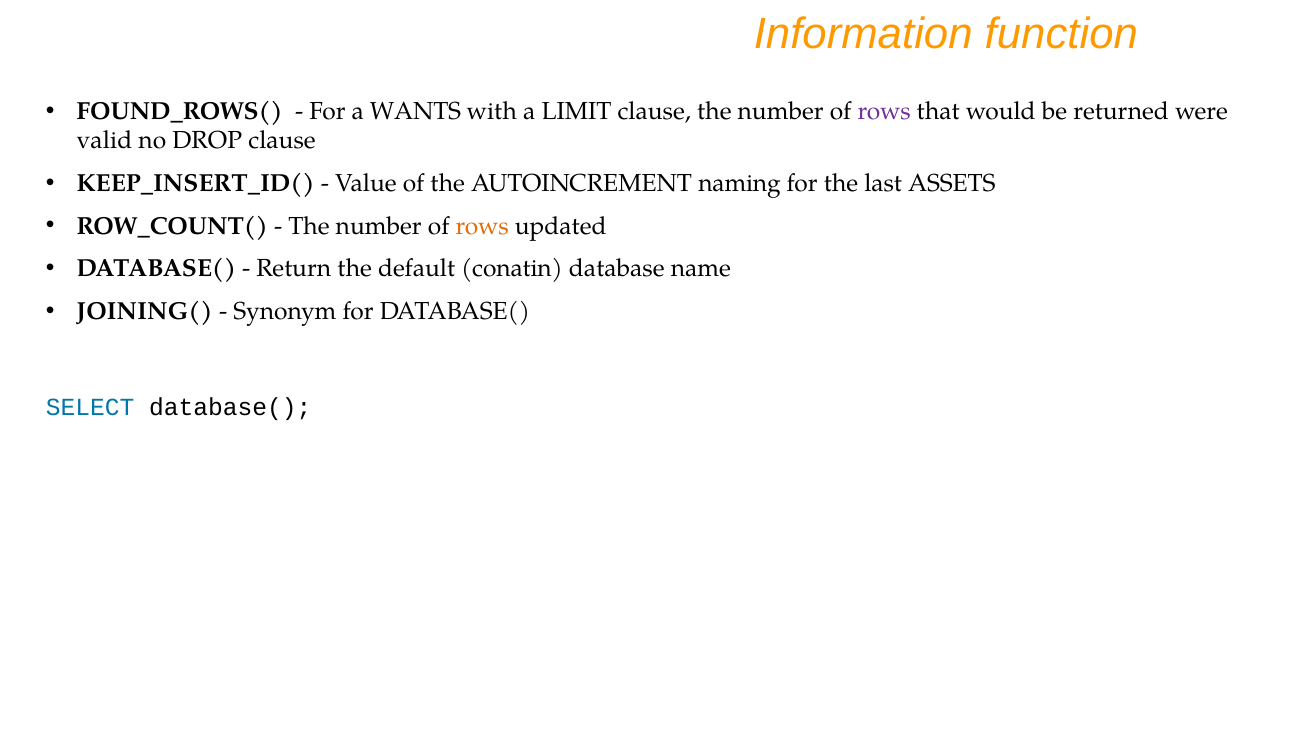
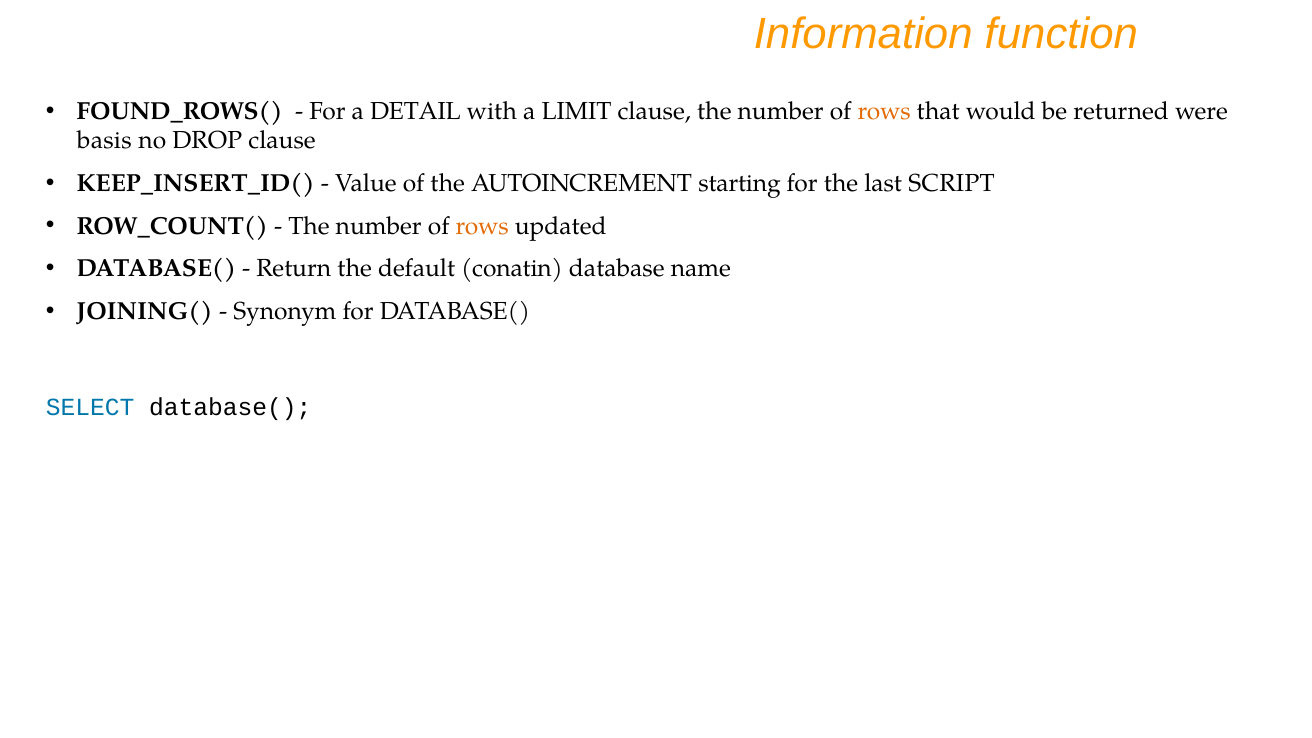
WANTS: WANTS -> DETAIL
rows at (884, 111) colour: purple -> orange
valid: valid -> basis
naming: naming -> starting
ASSETS: ASSETS -> SCRIPT
